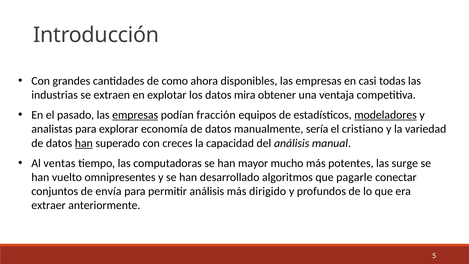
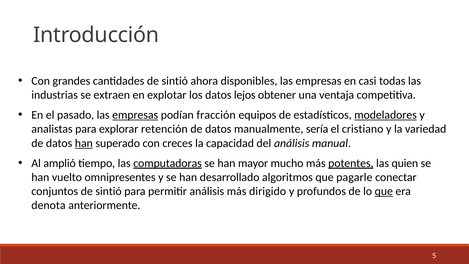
cantidades de como: como -> sintió
mira: mira -> lejos
economía: economía -> retención
ventas: ventas -> amplió
computadoras underline: none -> present
potentes underline: none -> present
surge: surge -> quien
conjuntos de envía: envía -> sintió
que at (384, 191) underline: none -> present
extraer: extraer -> denota
